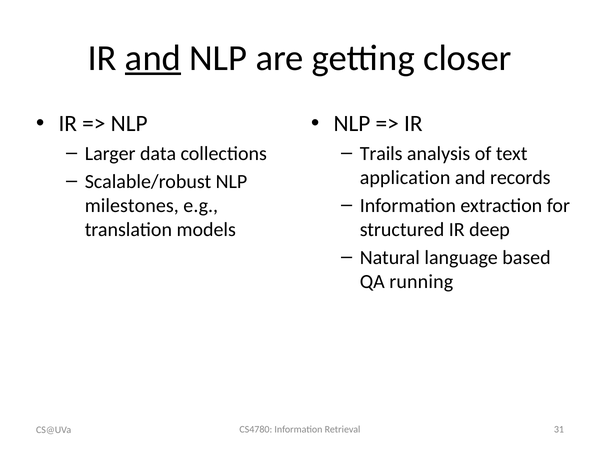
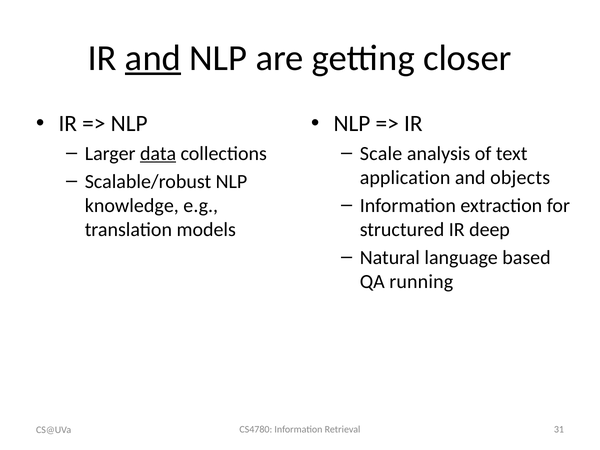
data underline: none -> present
Trails: Trails -> Scale
records: records -> objects
milestones: milestones -> knowledge
